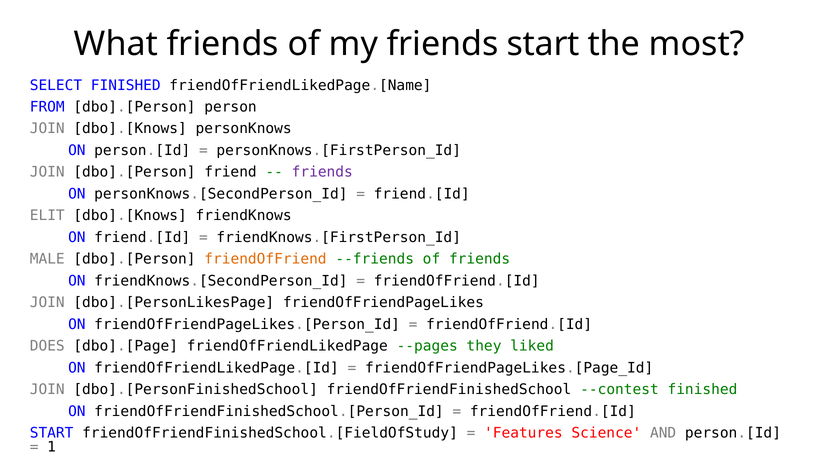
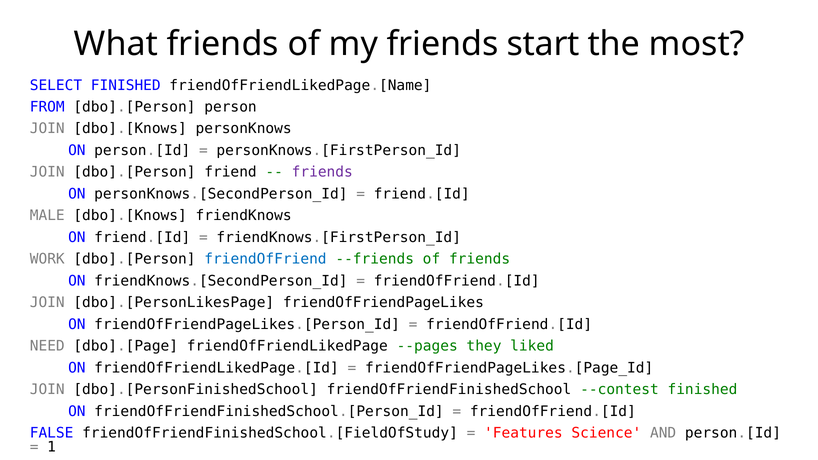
ELIT: ELIT -> MALE
MALE: MALE -> WORK
friendOfFriend colour: orange -> blue
DOES: DOES -> NEED
START at (52, 433): START -> FALSE
